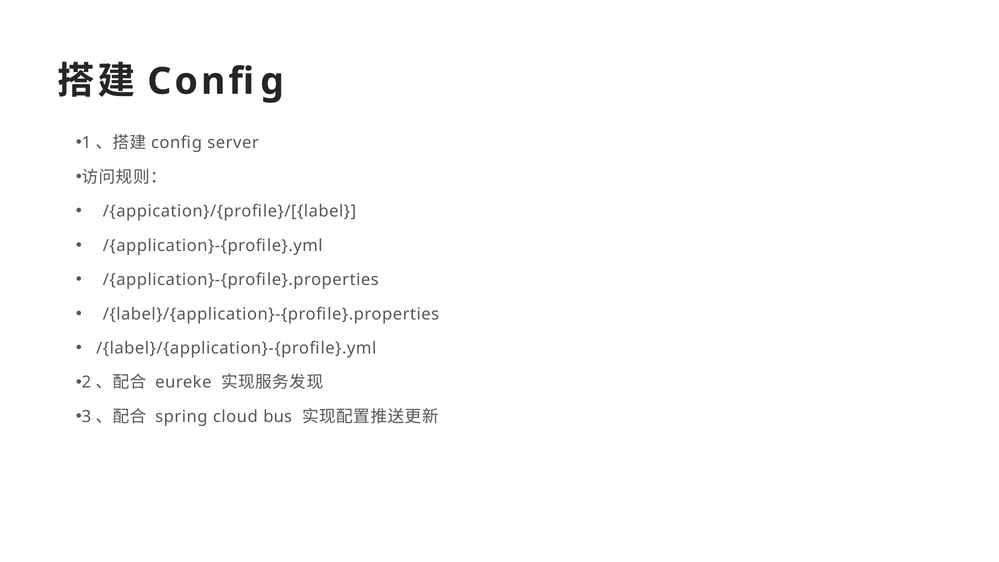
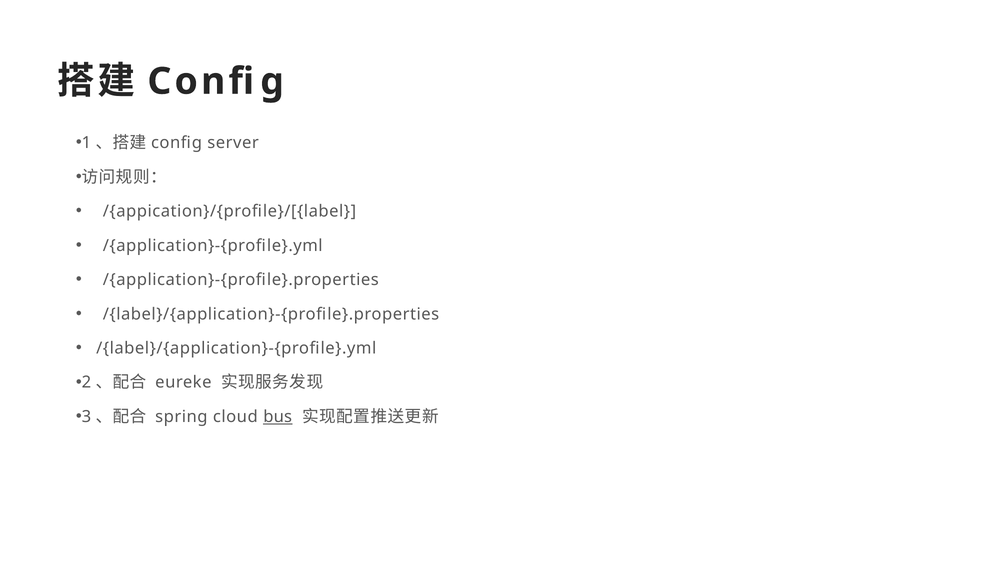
bus underline: none -> present
